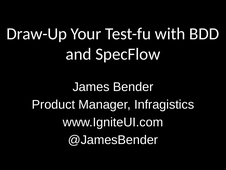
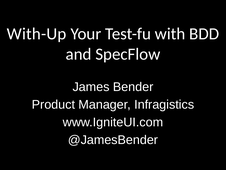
Draw-Up: Draw-Up -> With-Up
